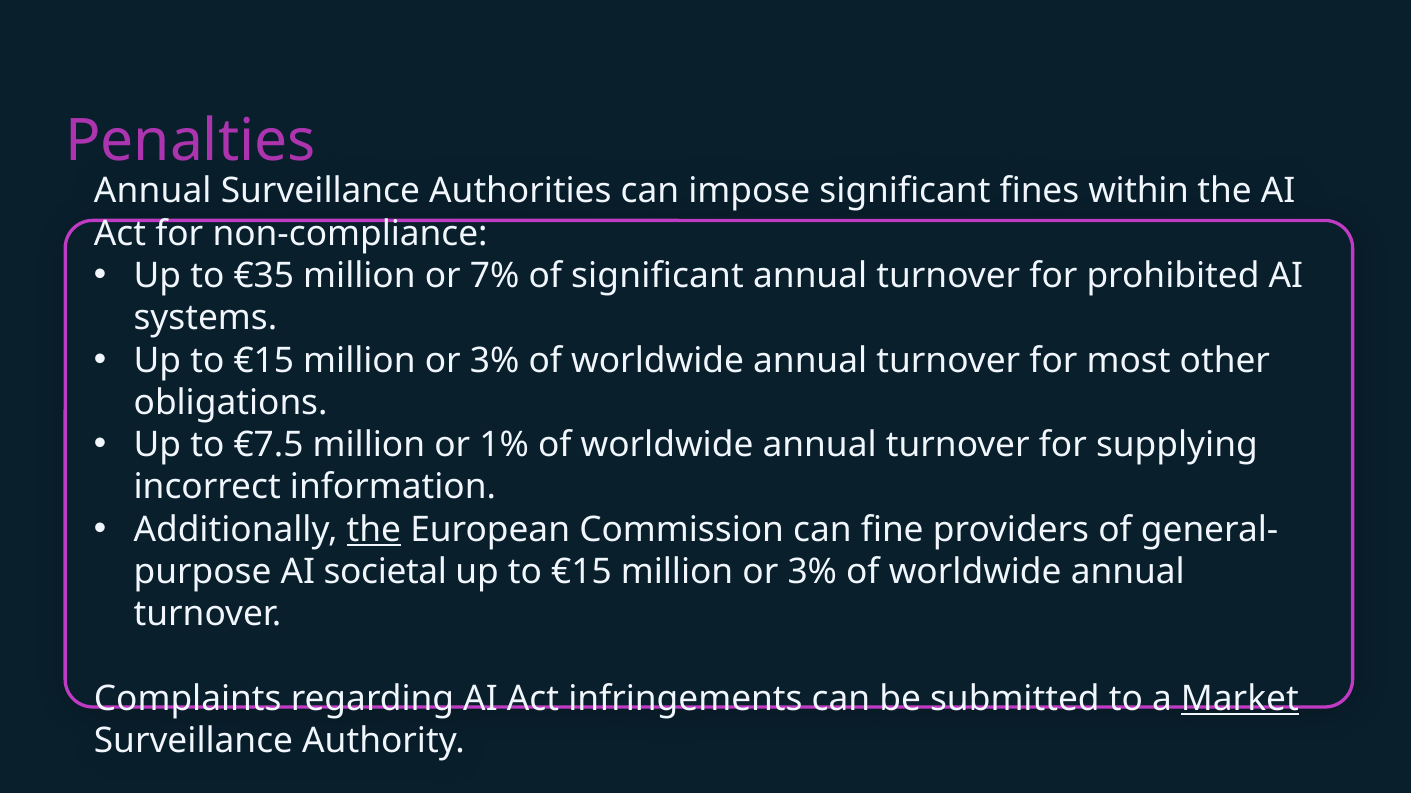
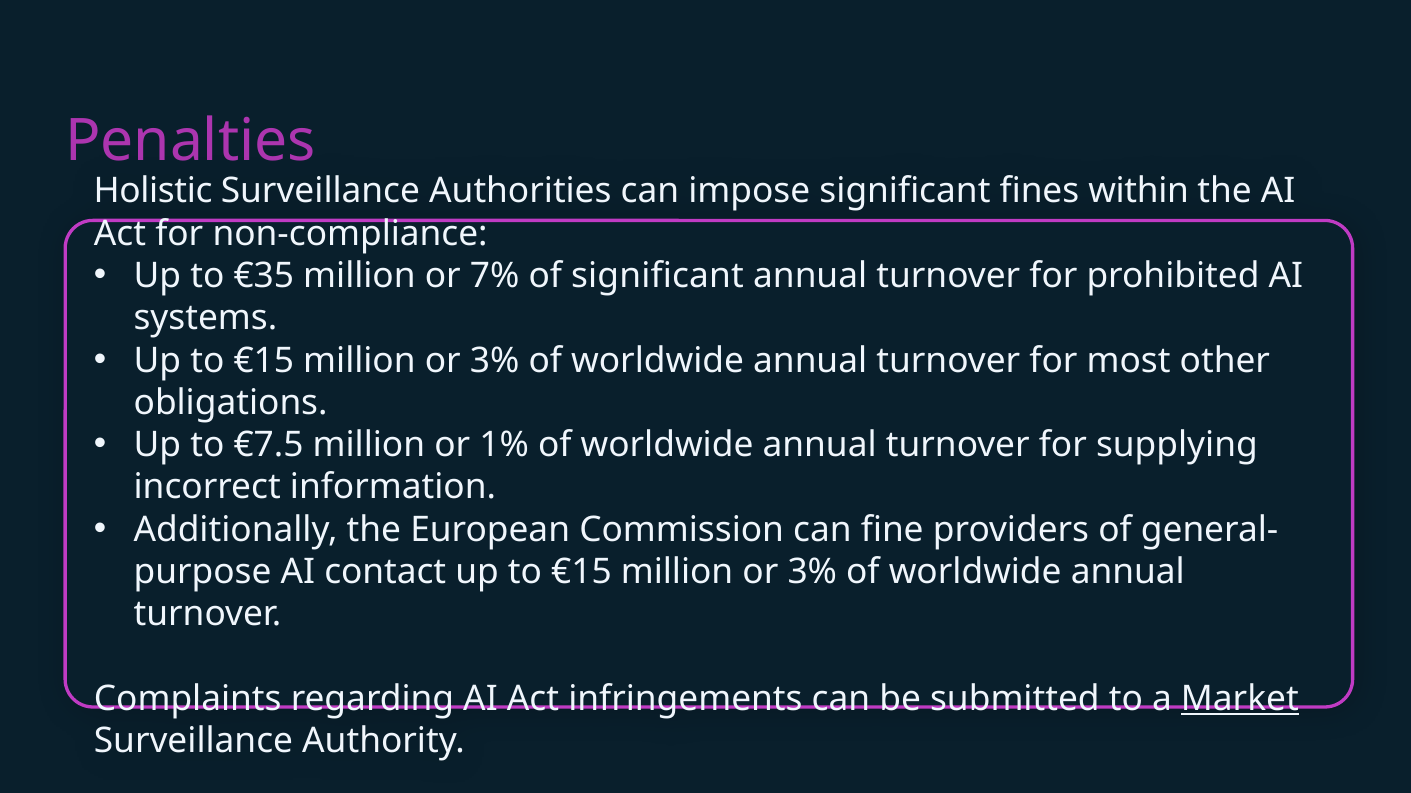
Annual at (153, 191): Annual -> Holistic
the at (374, 530) underline: present -> none
societal: societal -> contact
